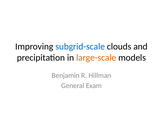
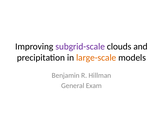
subgrid-scale colour: blue -> purple
